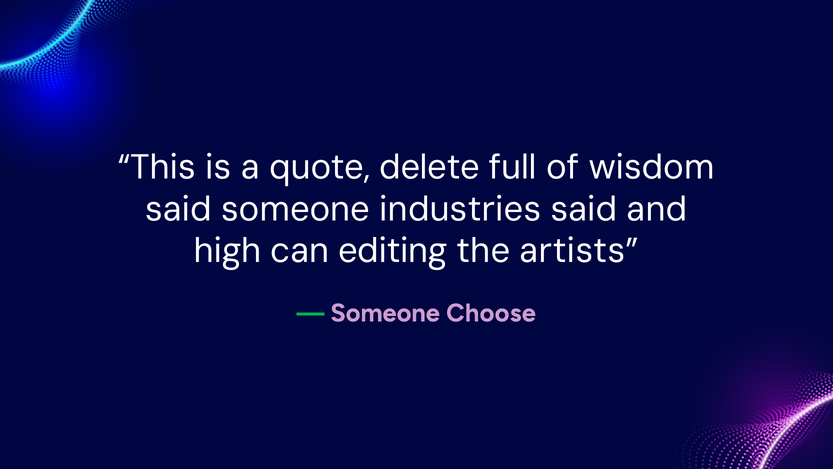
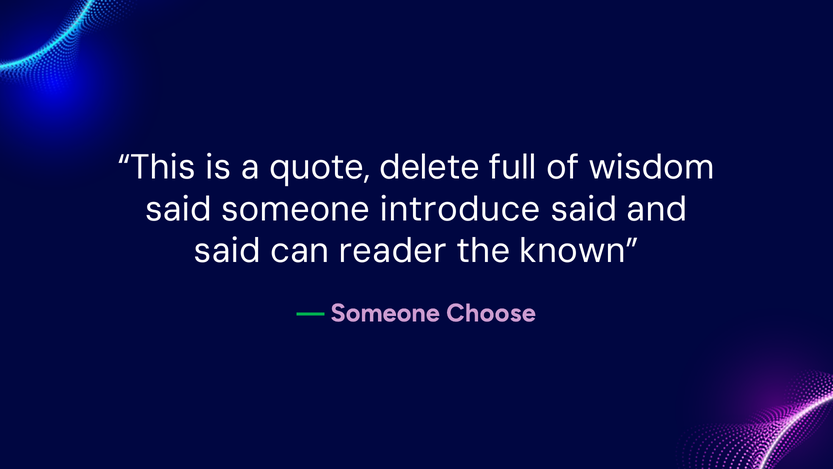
industries: industries -> introduce
high at (228, 251): high -> said
editing: editing -> reader
artists: artists -> known
